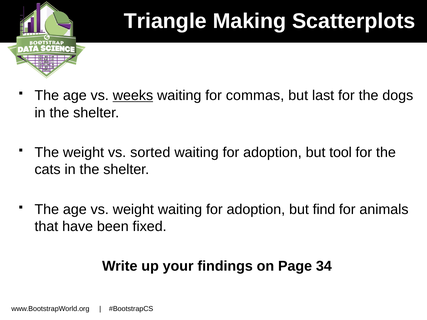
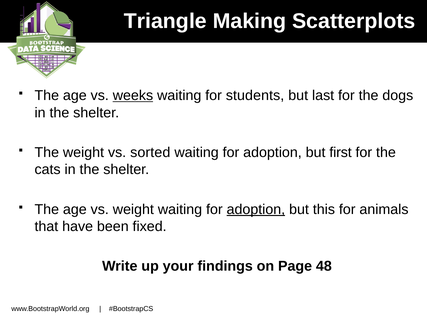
commas: commas -> students
tool: tool -> first
adoption at (256, 210) underline: none -> present
find: find -> this
34: 34 -> 48
